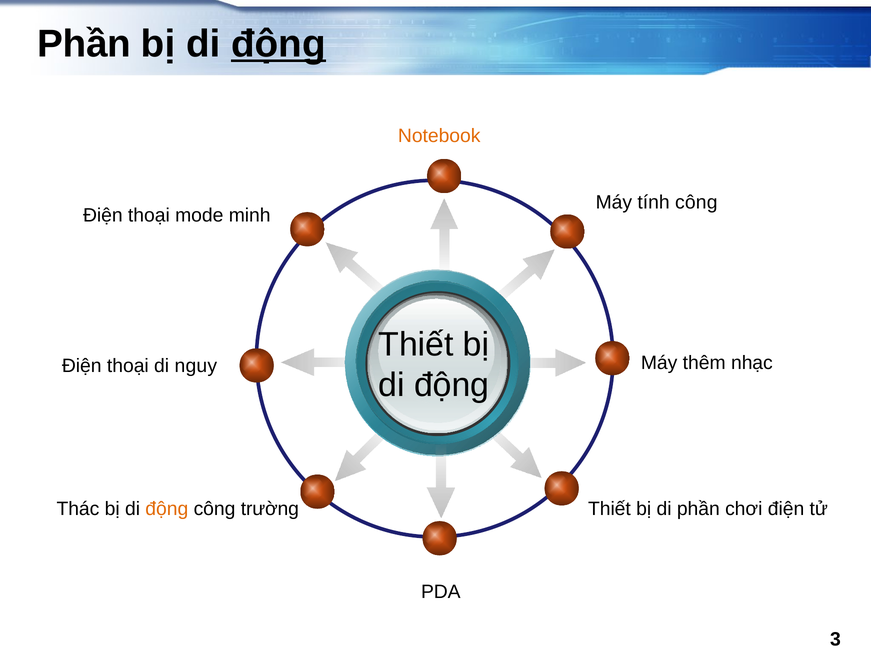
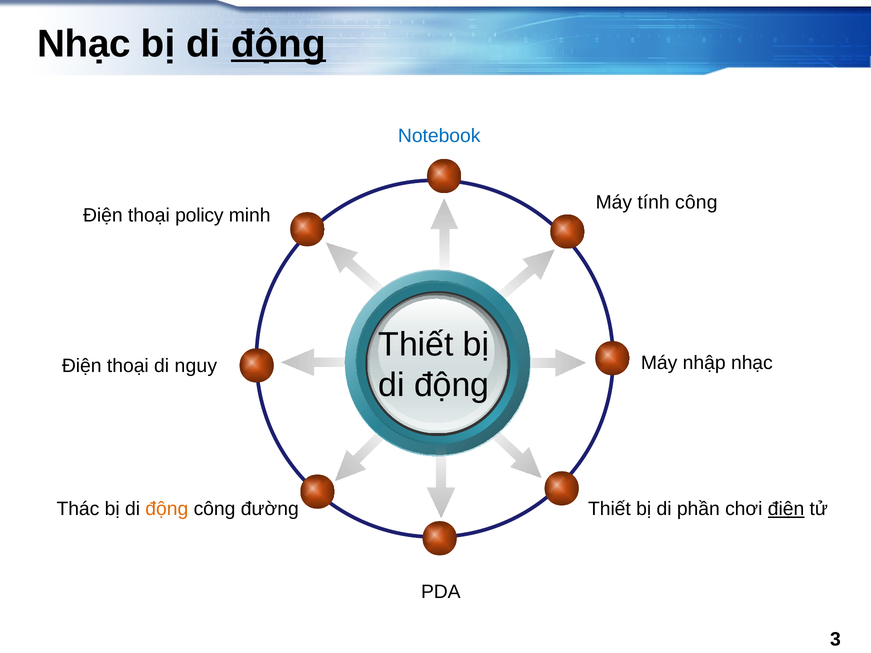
Phần at (84, 44): Phần -> Nhạc
Notebook colour: orange -> blue
mode: mode -> policy
thêm: thêm -> nhập
trường: trường -> đường
điện at (786, 509) underline: none -> present
